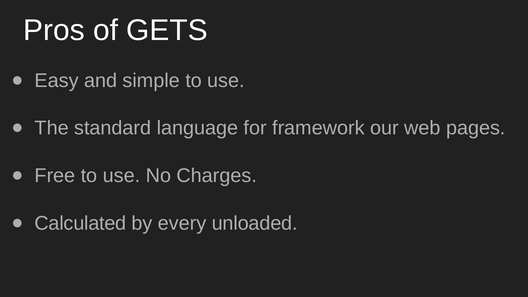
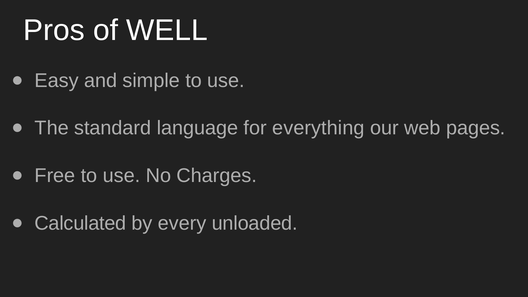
GETS: GETS -> WELL
framework: framework -> everything
